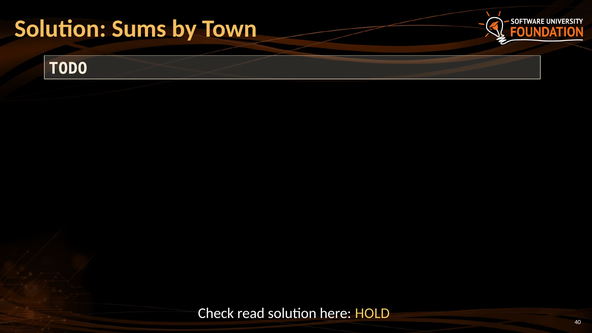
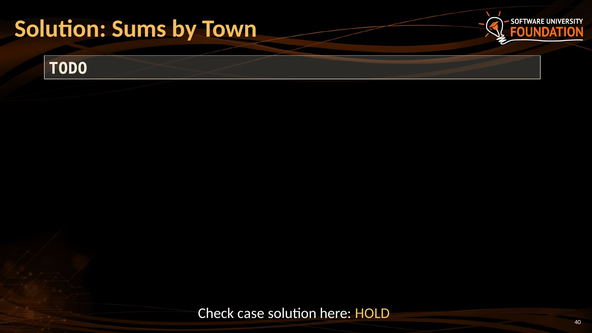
read: read -> case
